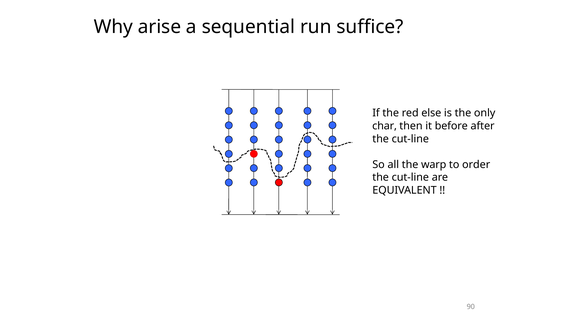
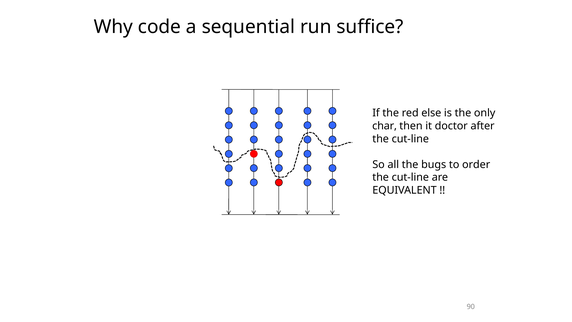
arise: arise -> code
before: before -> doctor
warp: warp -> bugs
